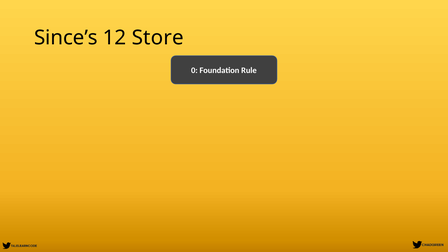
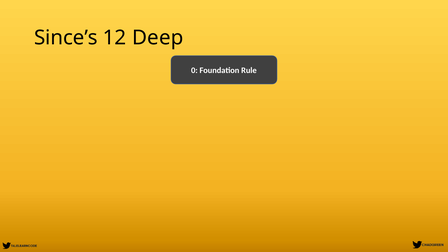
Store: Store -> Deep
